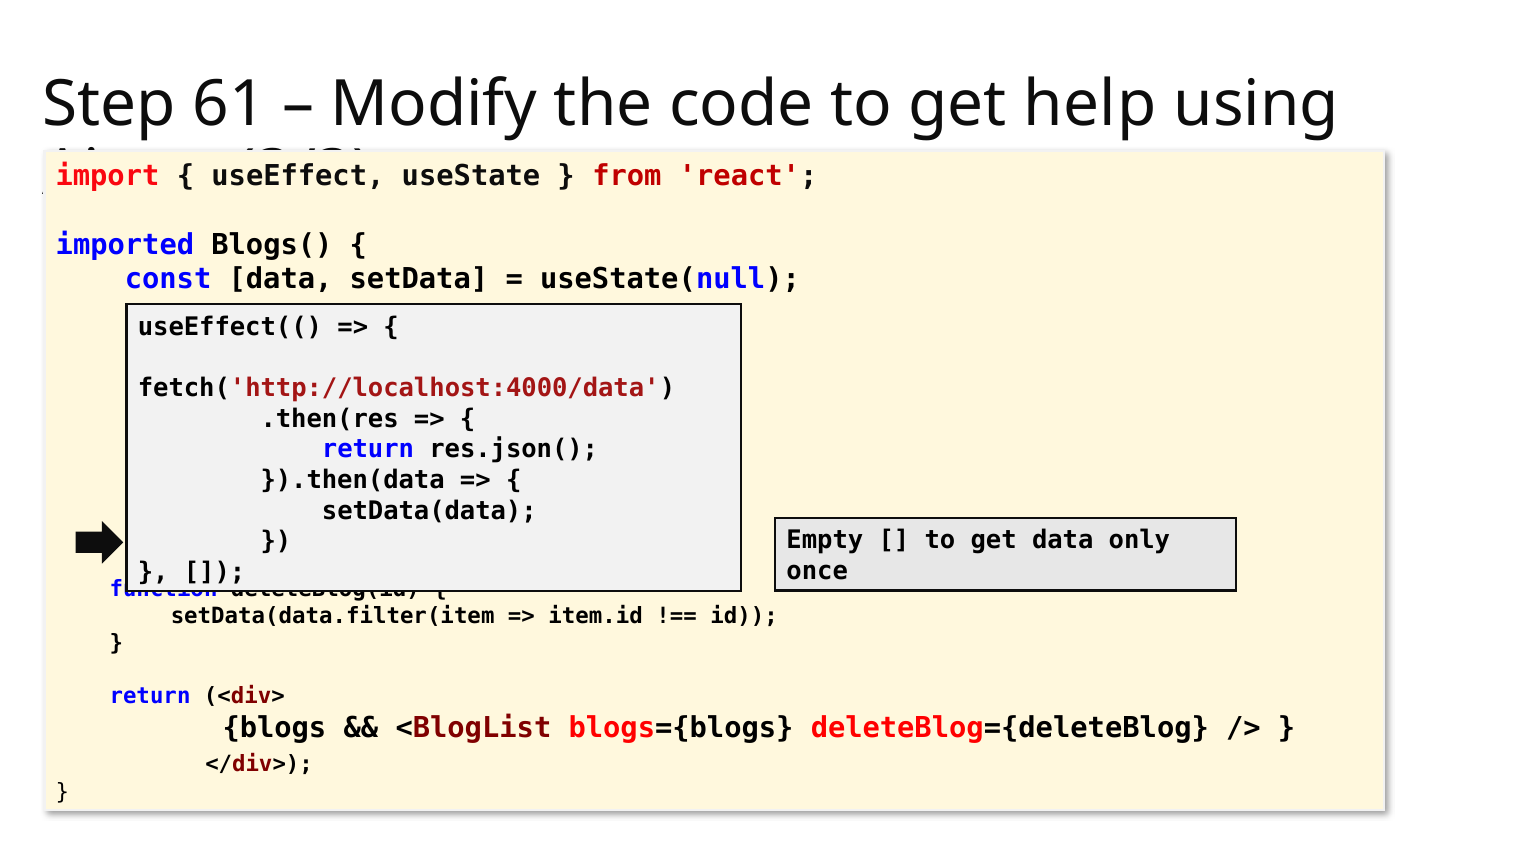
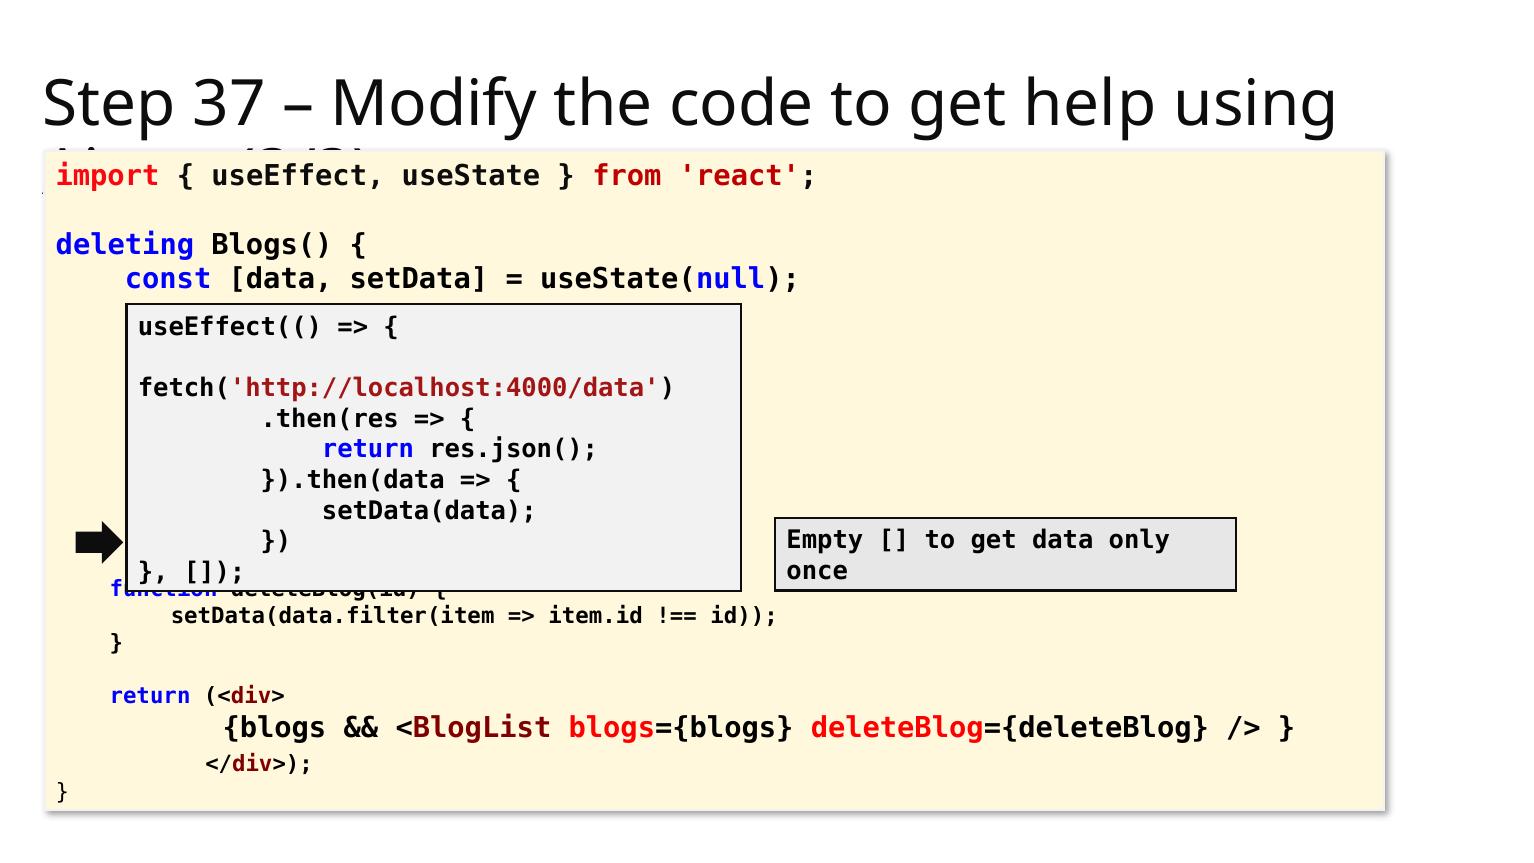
61: 61 -> 37
imported: imported -> deleting
